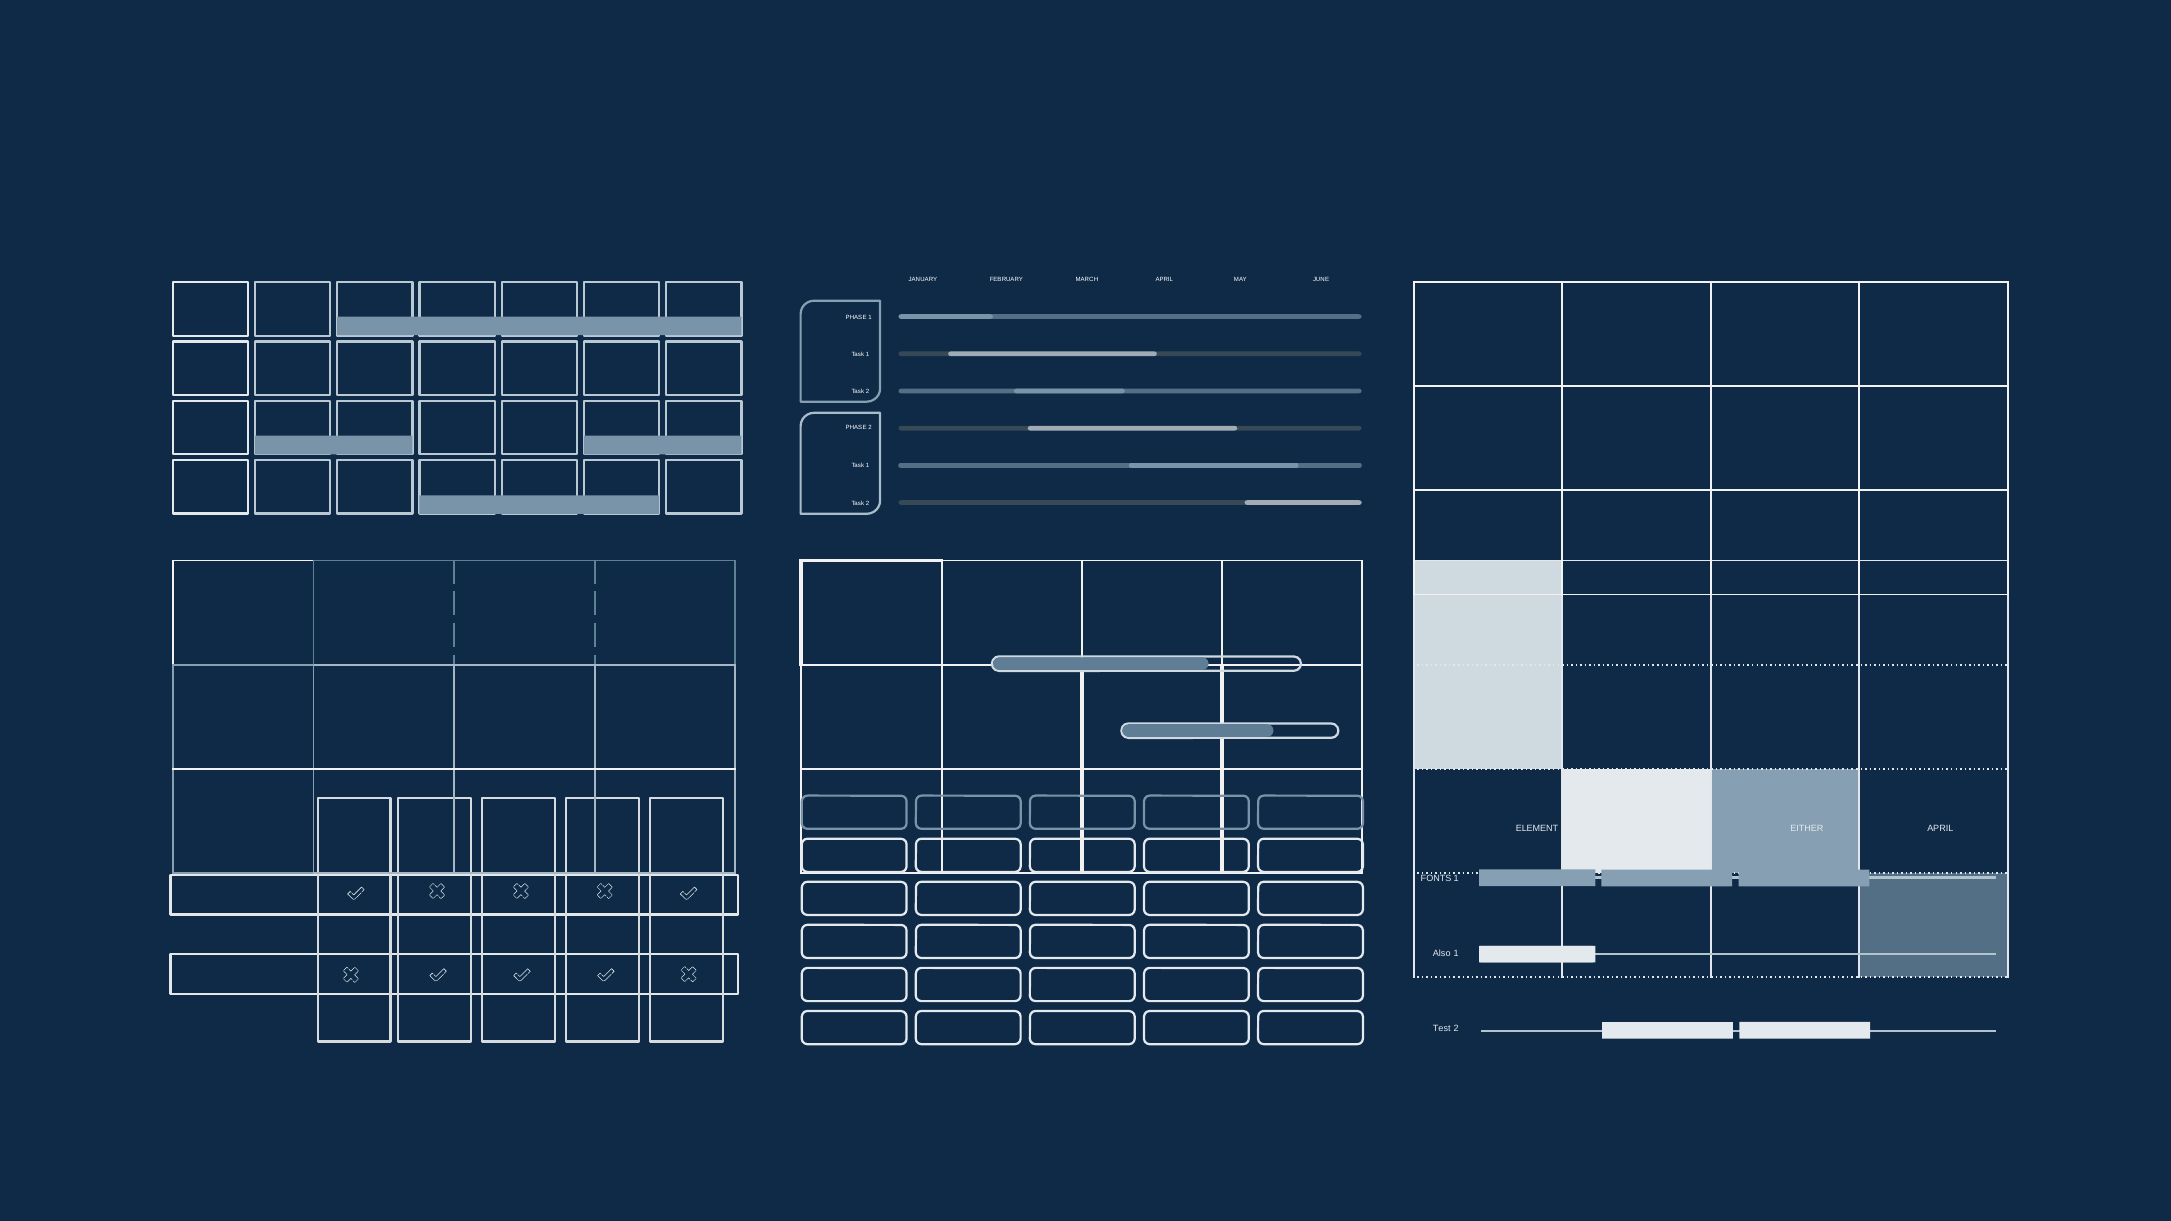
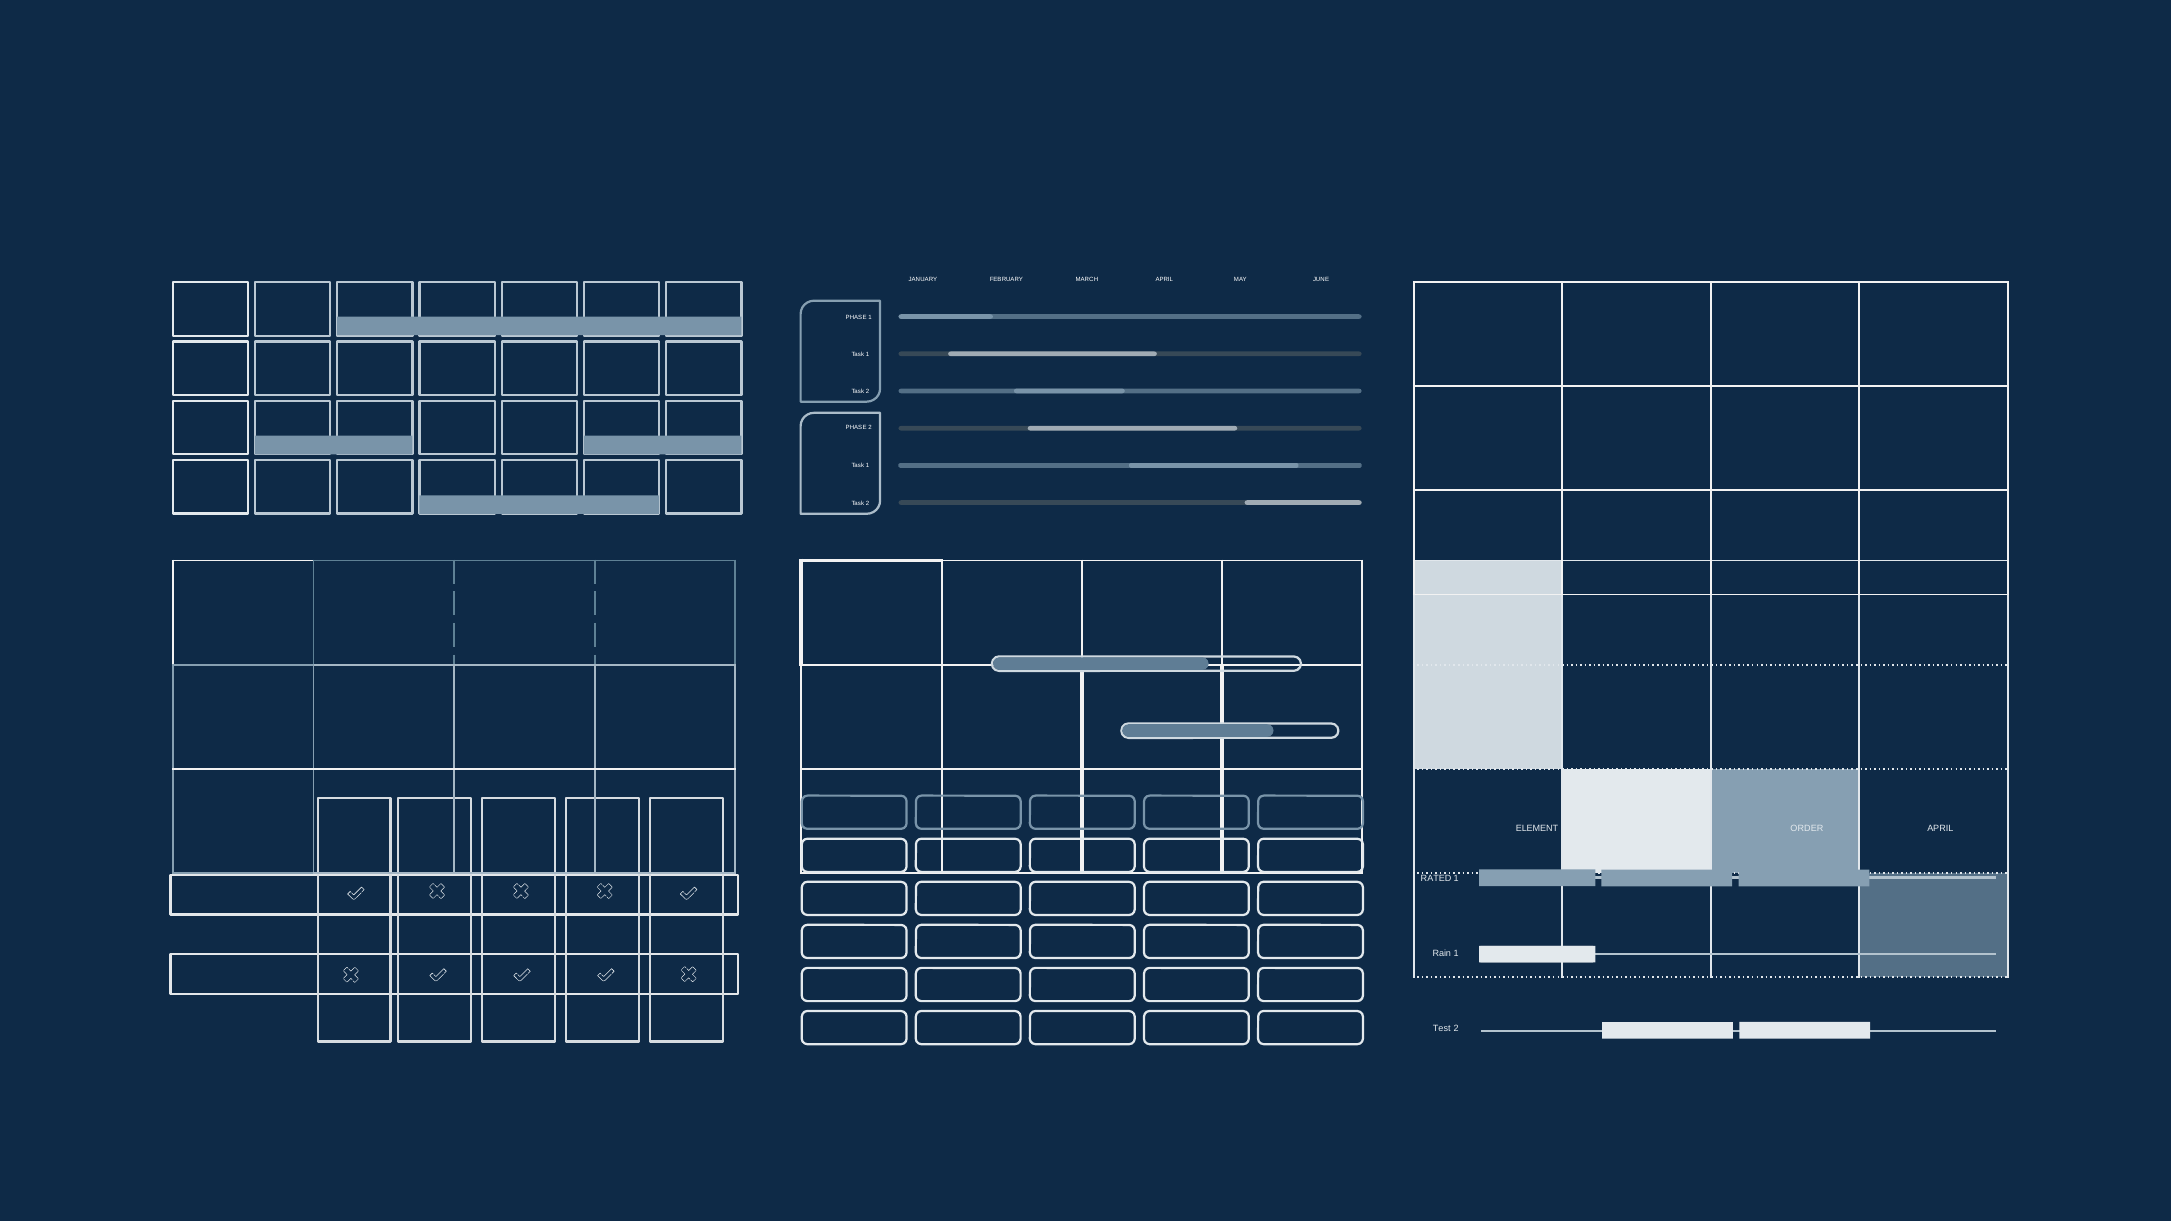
EITHER: EITHER -> ORDER
FONTS: FONTS -> RATED
Also: Also -> Rain
